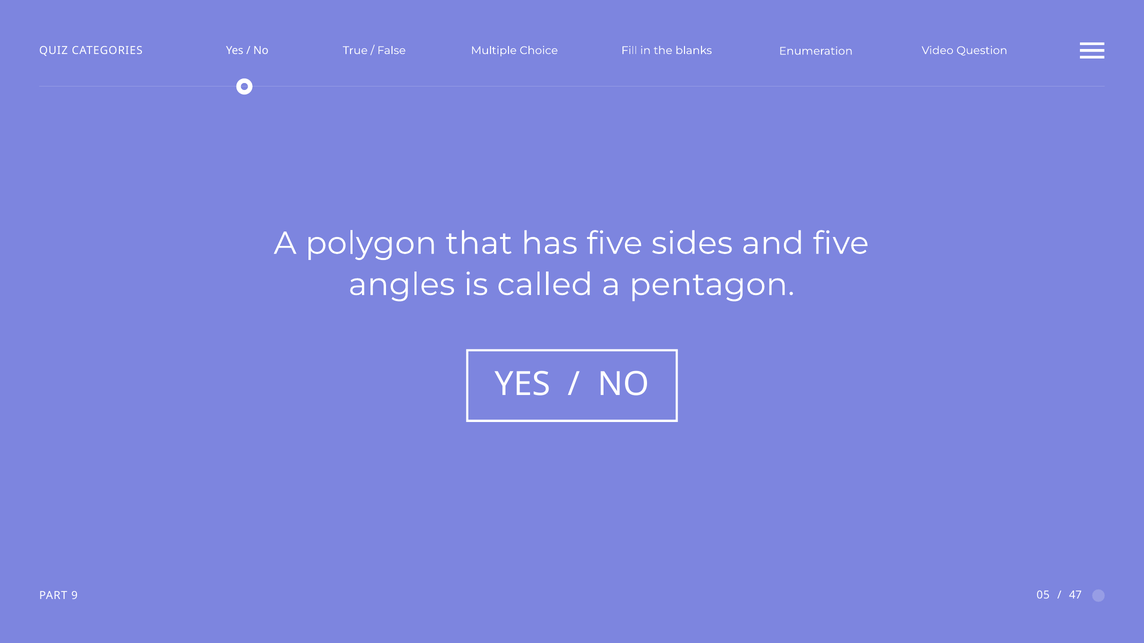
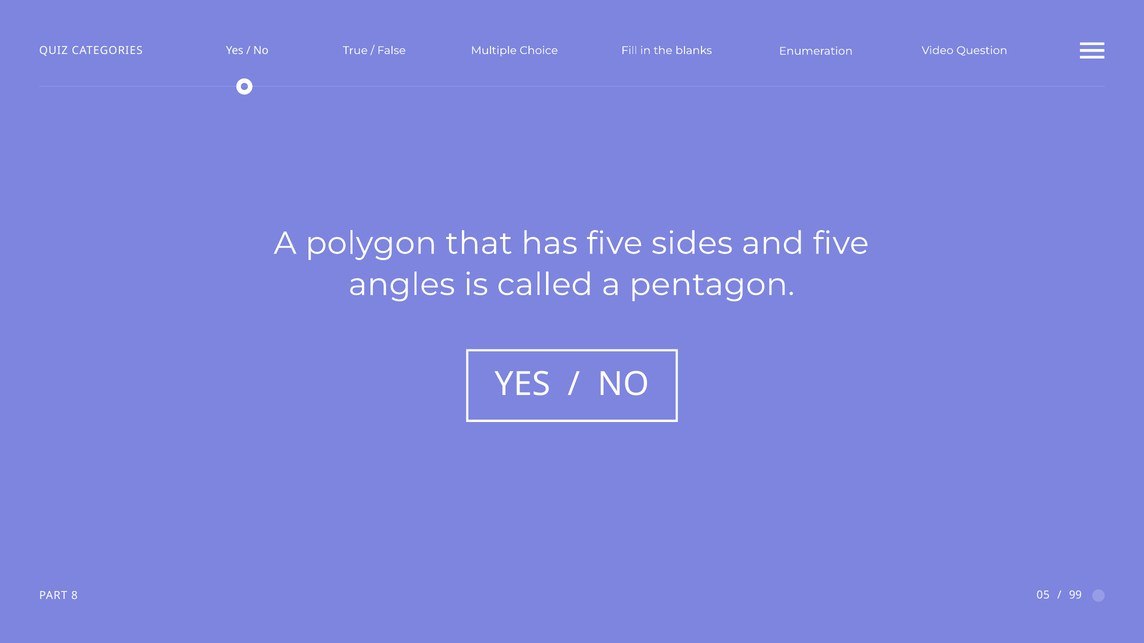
47: 47 -> 99
9: 9 -> 8
